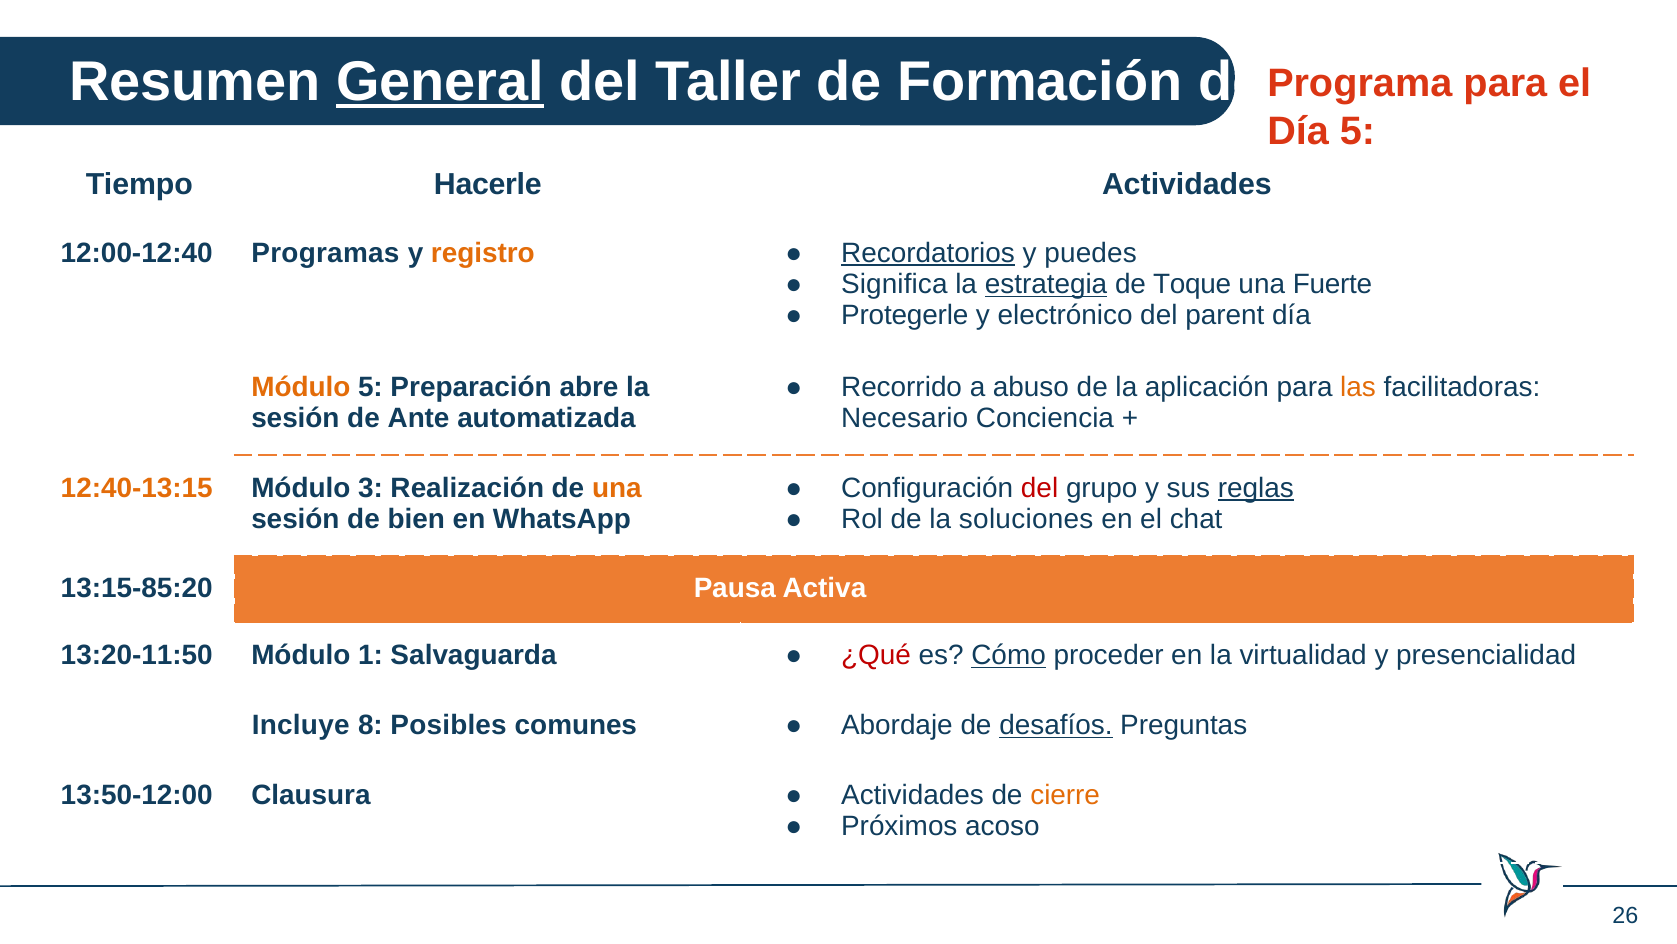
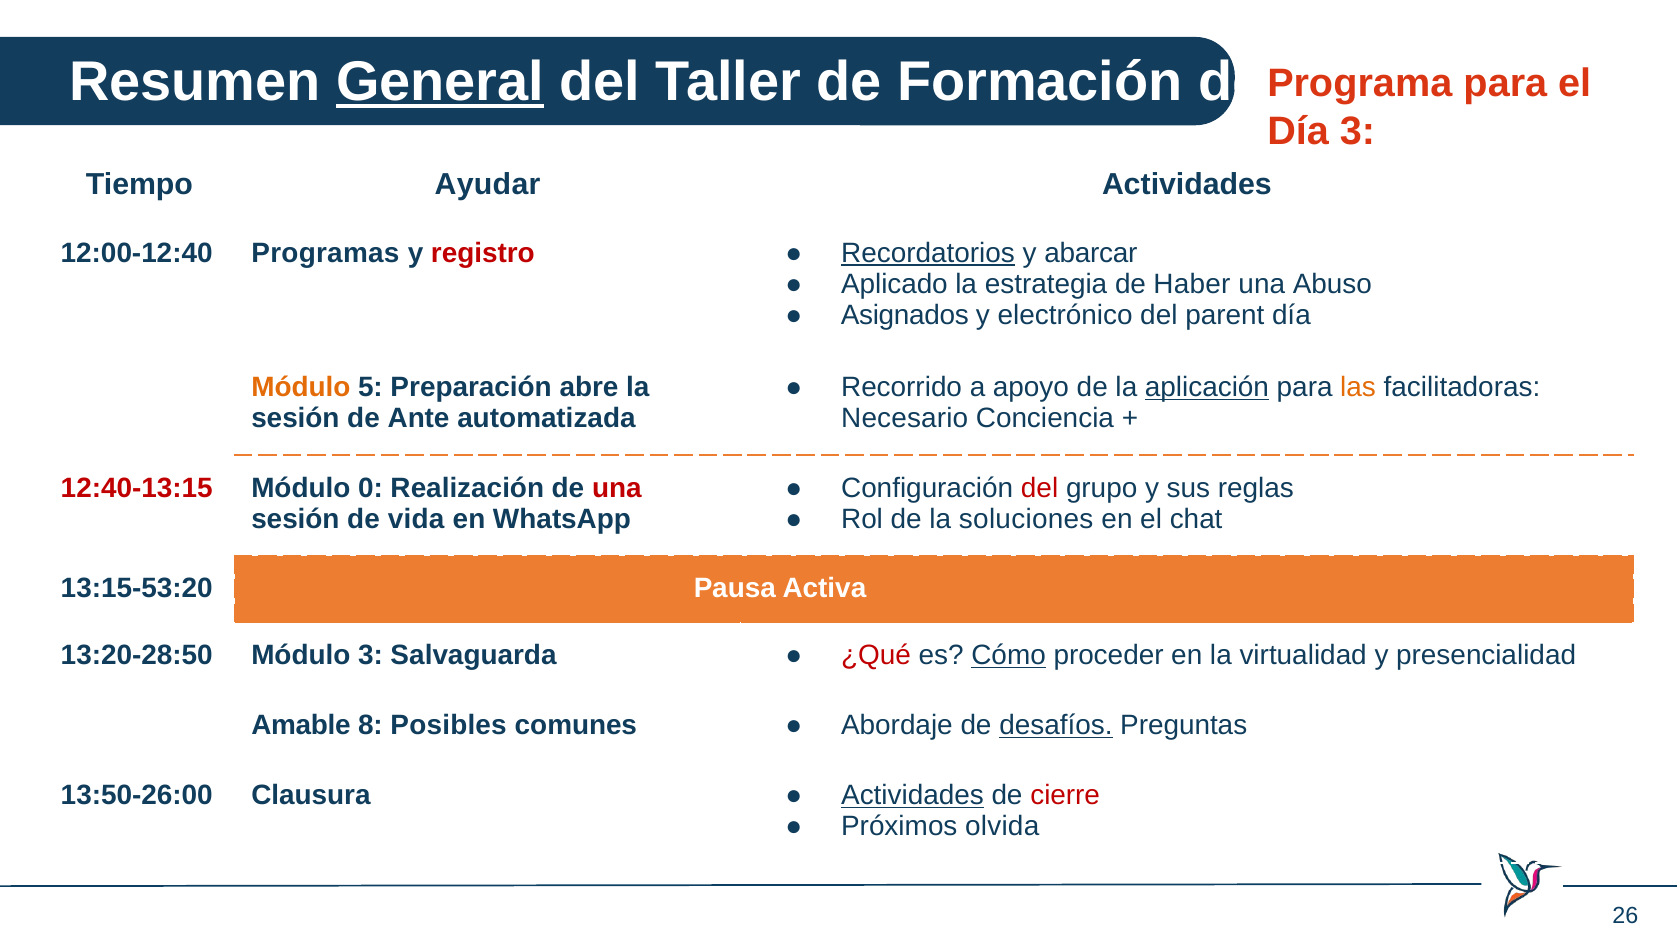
Día 5: 5 -> 3
Hacerle: Hacerle -> Ayudar
registro colour: orange -> red
puedes: puedes -> abarcar
Significa: Significa -> Aplicado
estrategia underline: present -> none
Toque: Toque -> Haber
Fuerte: Fuerte -> Abuso
Protegerle: Protegerle -> Asignados
abuso: abuso -> apoyo
aplicación underline: none -> present
12:40-13:15 colour: orange -> red
3: 3 -> 0
una at (617, 488) colour: orange -> red
reglas underline: present -> none
bien: bien -> vida
13:15-85:20: 13:15-85:20 -> 13:15-53:20
13:20-11:50: 13:20-11:50 -> 13:20-28:50
Módulo 1: 1 -> 3
Incluye: Incluye -> Amable
13:50-12:00: 13:50-12:00 -> 13:50-26:00
Actividades at (913, 795) underline: none -> present
cierre colour: orange -> red
acoso: acoso -> olvida
